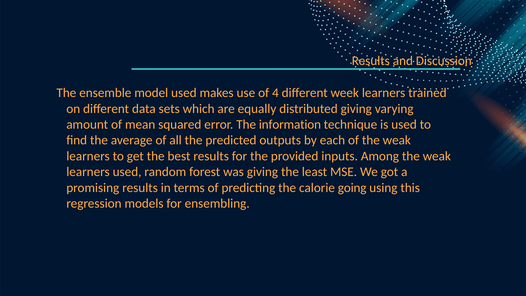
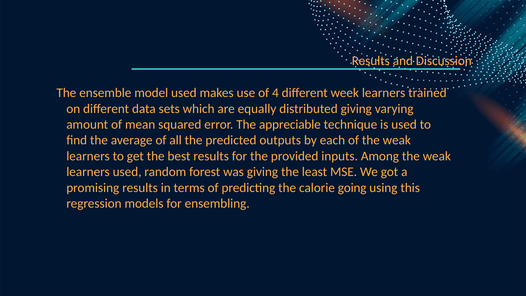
information: information -> appreciable
